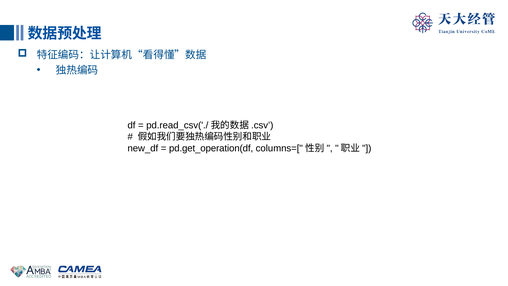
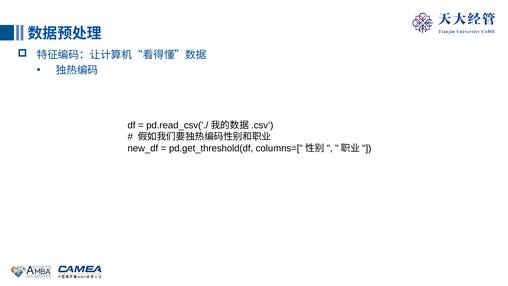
pd.get_operation(df: pd.get_operation(df -> pd.get_threshold(df
